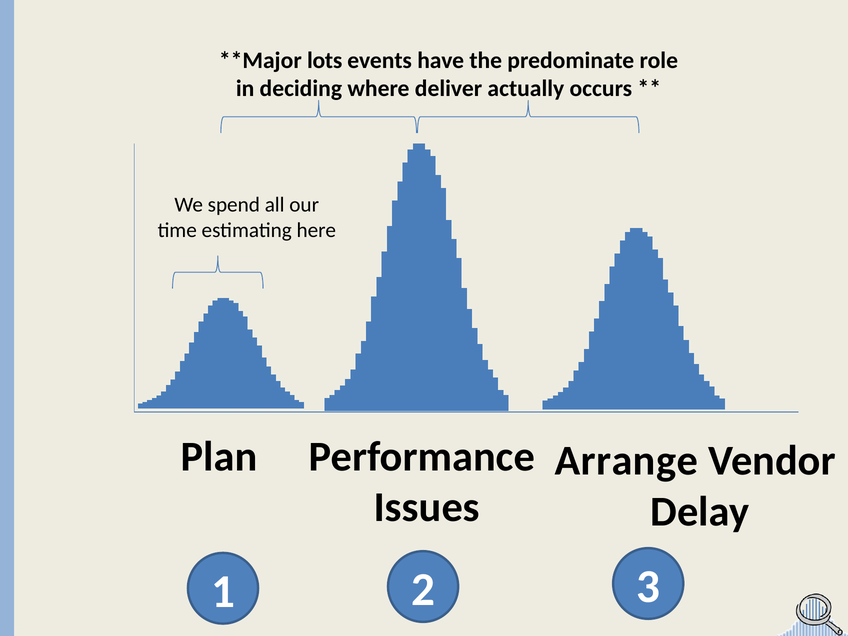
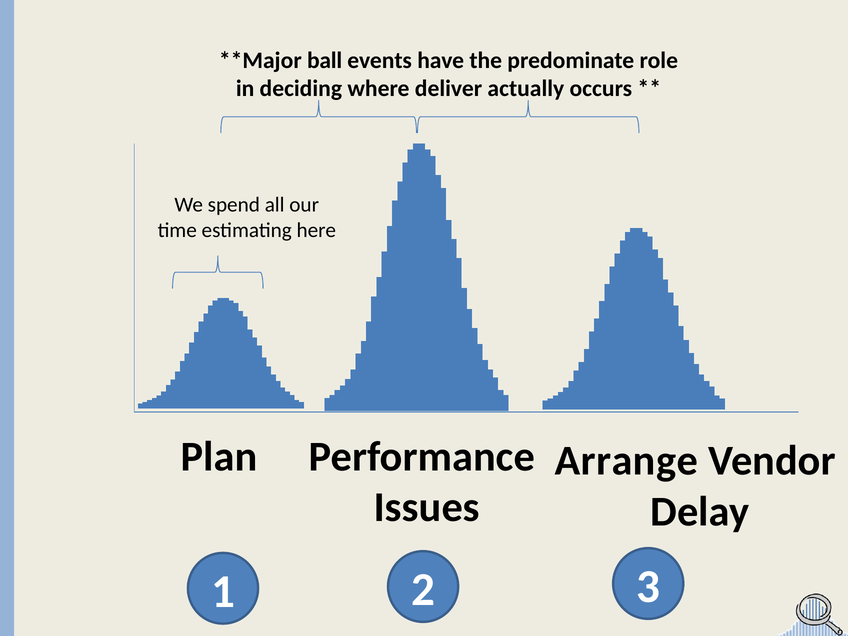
lots: lots -> ball
